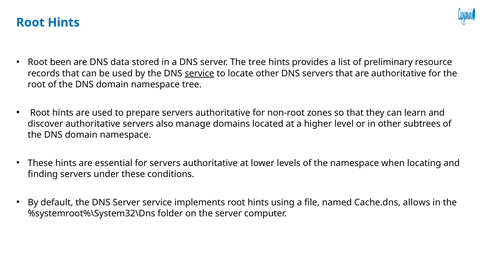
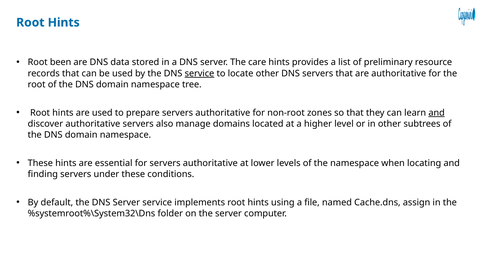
The tree: tree -> care
and at (437, 113) underline: none -> present
allows: allows -> assign
